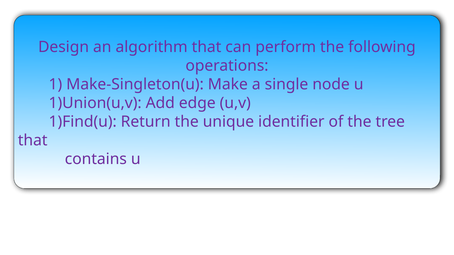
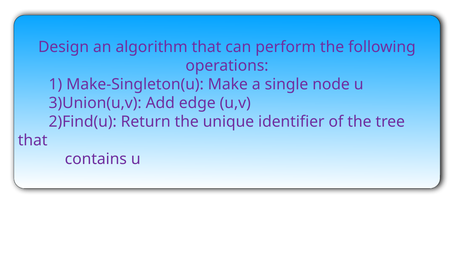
1)Union(u,v: 1)Union(u,v -> 3)Union(u,v
1)Find(u: 1)Find(u -> 2)Find(u
